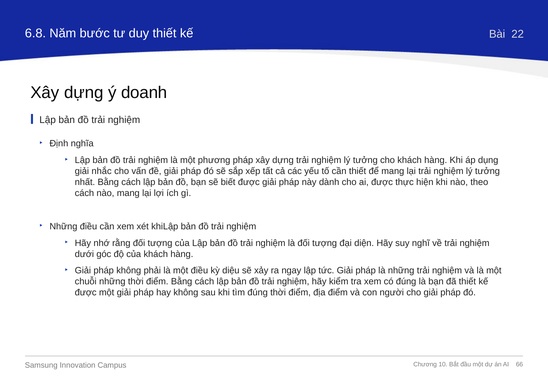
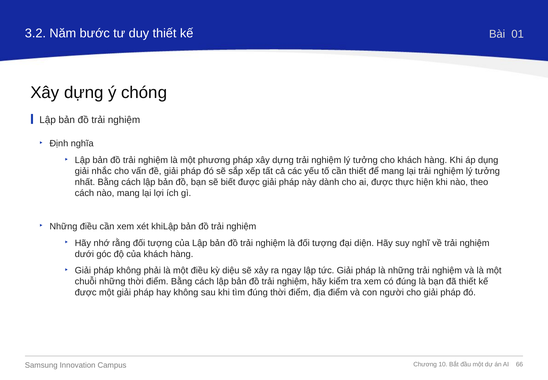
6.8: 6.8 -> 3.2
22: 22 -> 01
doanh: doanh -> chóng
